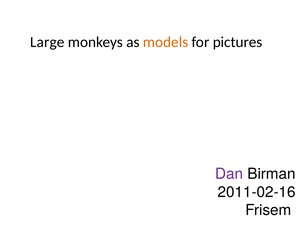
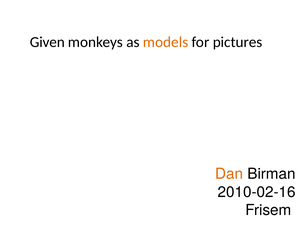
Large: Large -> Given
Dan colour: purple -> orange
2011-02-16: 2011-02-16 -> 2010-02-16
